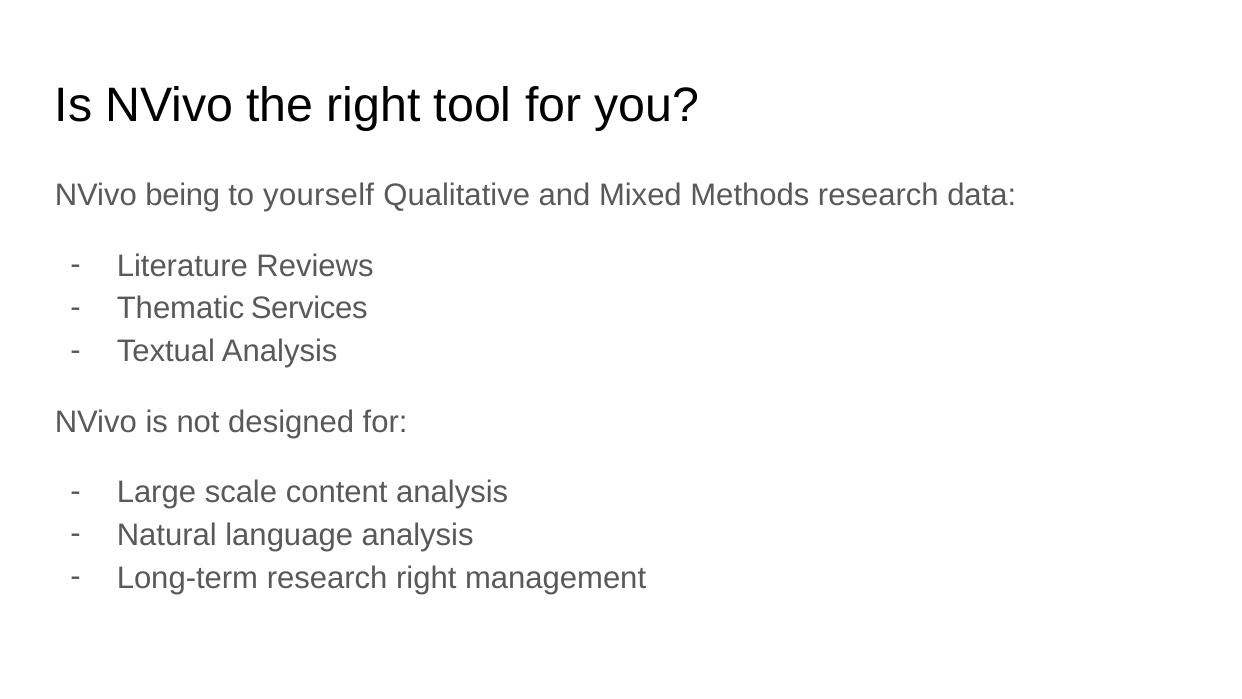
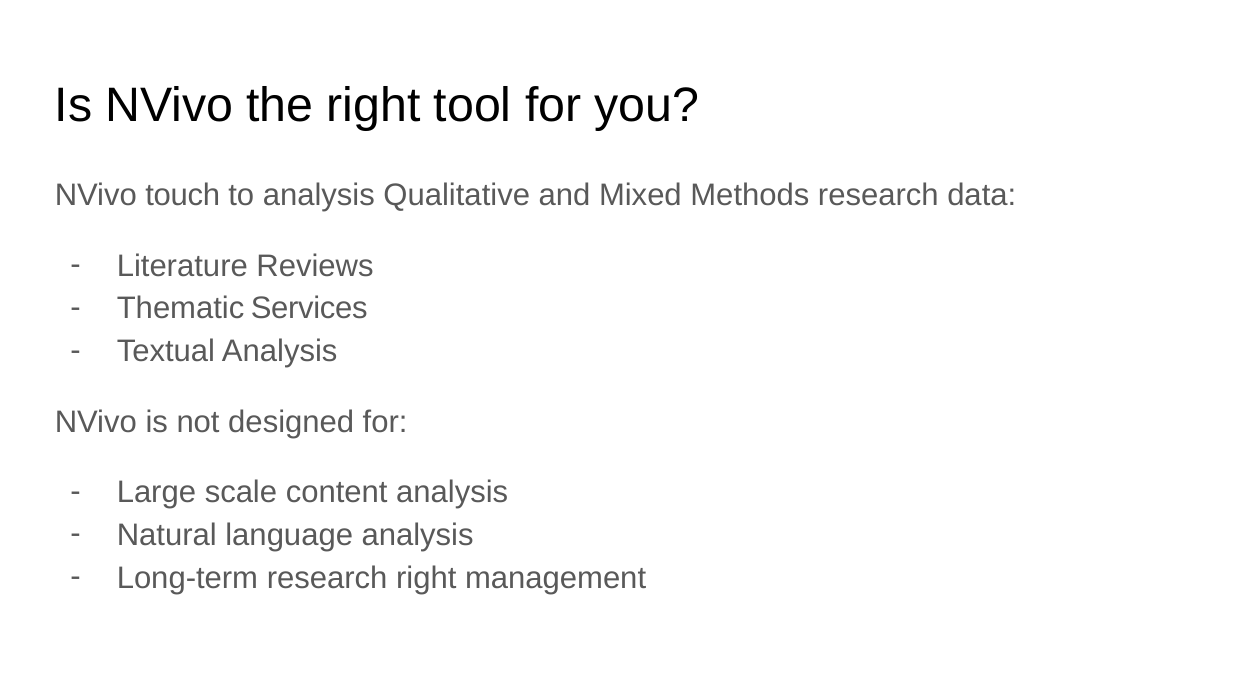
being: being -> touch
to yourself: yourself -> analysis
